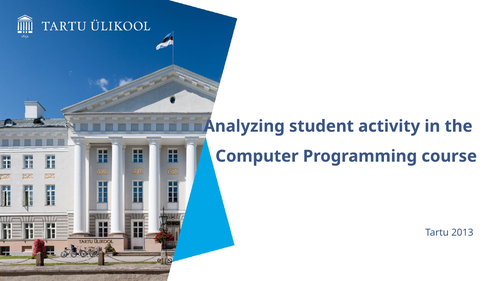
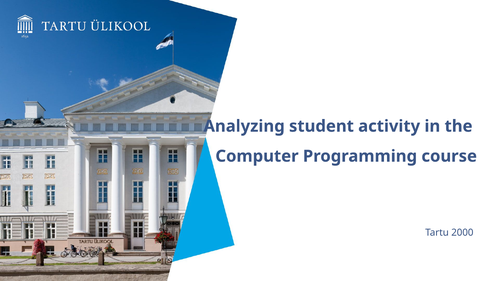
2013: 2013 -> 2000
